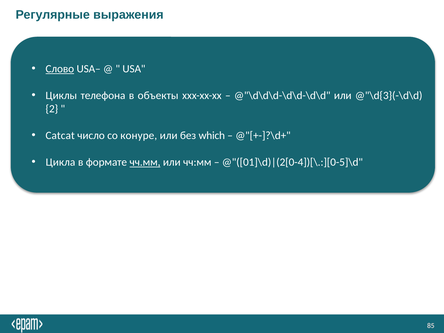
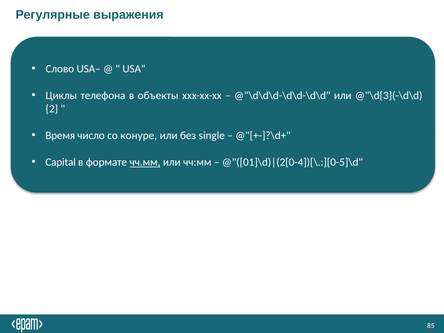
Слово underline: present -> none
Cаtcat: Cаtcat -> Время
which: which -> single
Цикла: Цикла -> Capital
